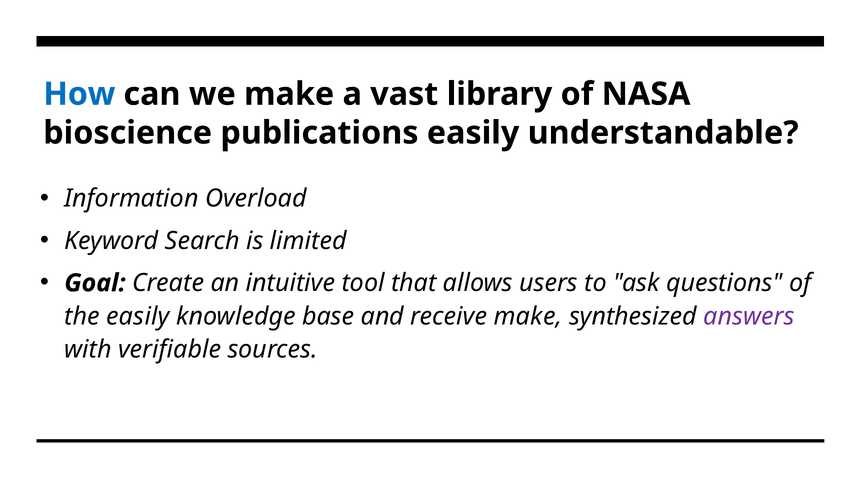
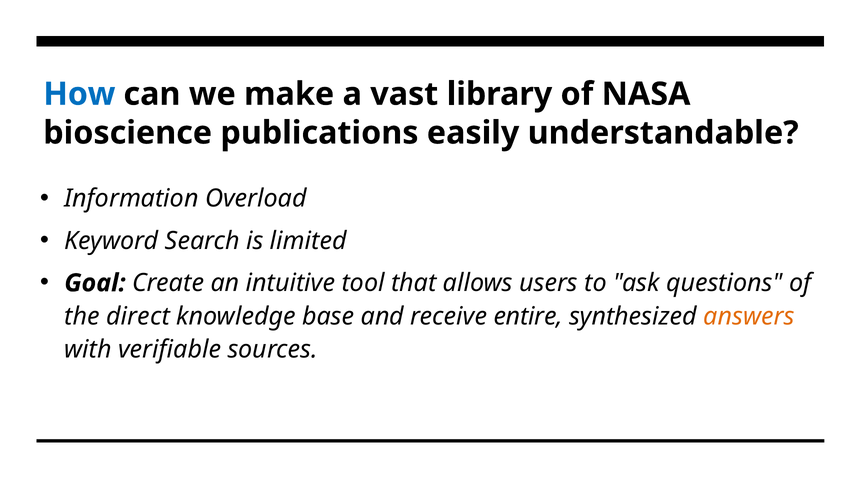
the easily: easily -> direct
receive make: make -> entire
answers colour: purple -> orange
